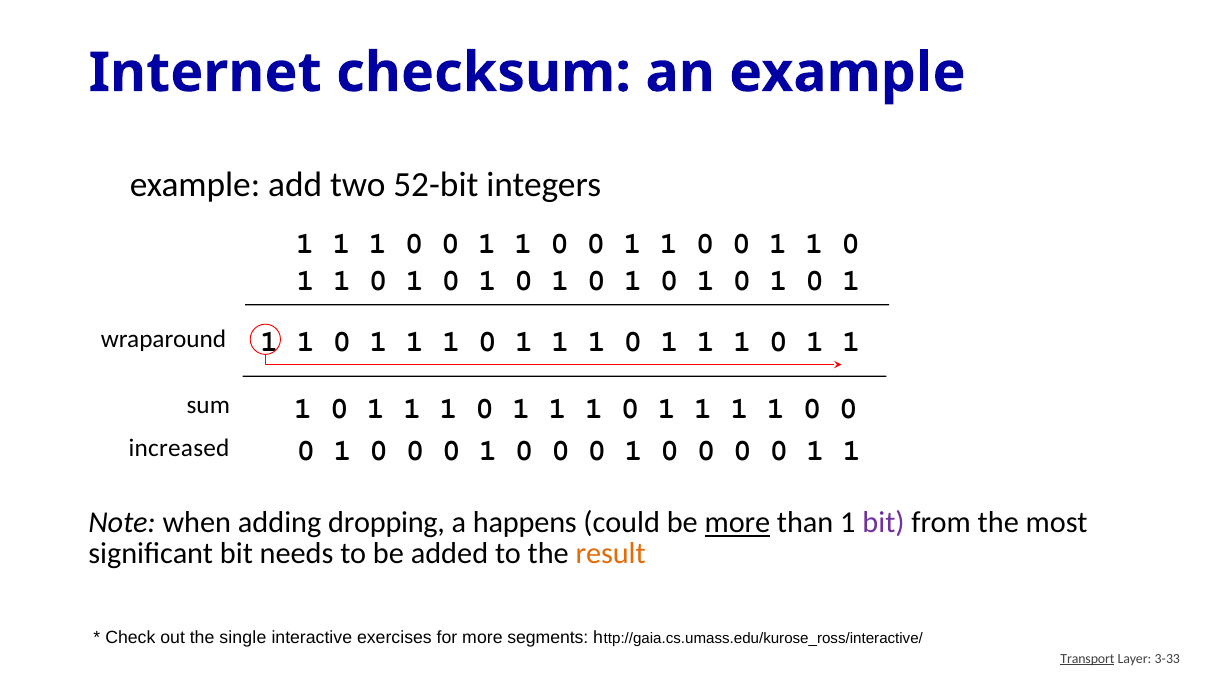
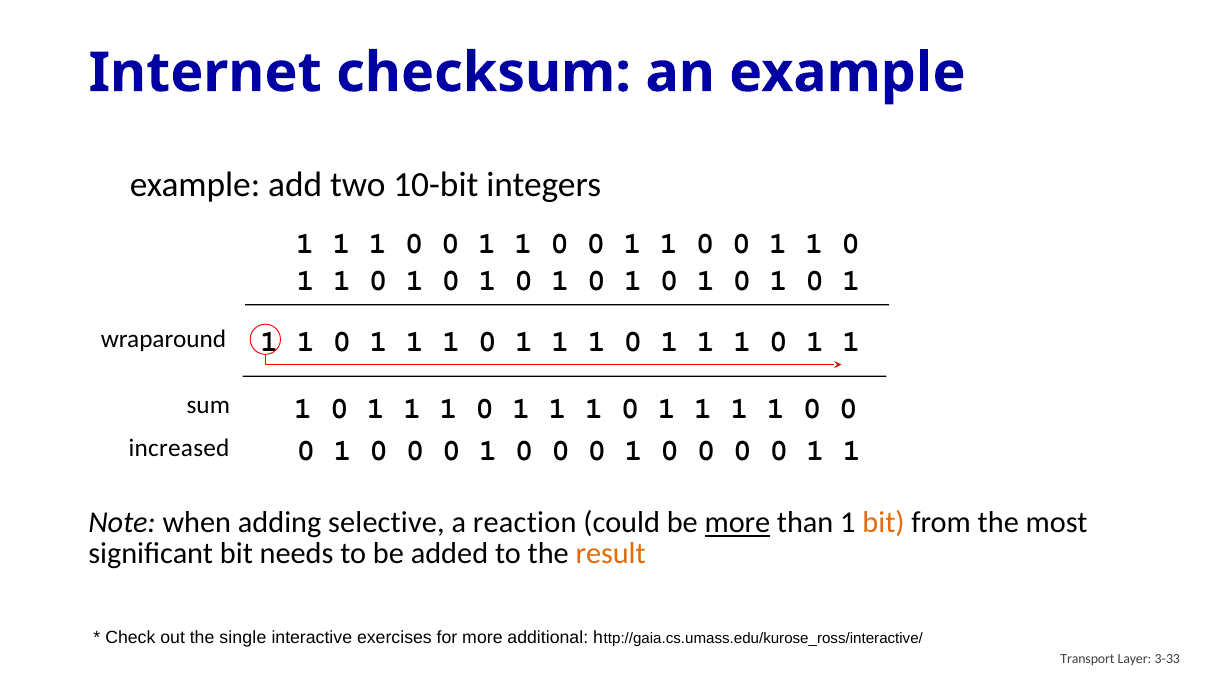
52-bit: 52-bit -> 10-bit
dropping: dropping -> selective
happens: happens -> reaction
bit at (883, 523) colour: purple -> orange
segments: segments -> additional
Transport underline: present -> none
